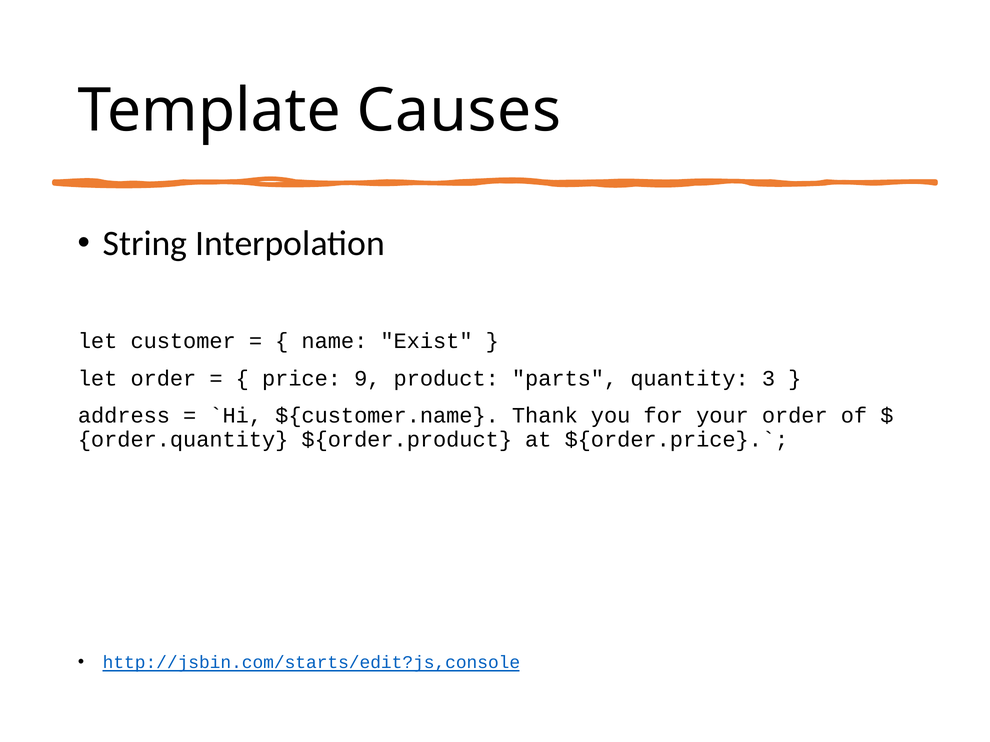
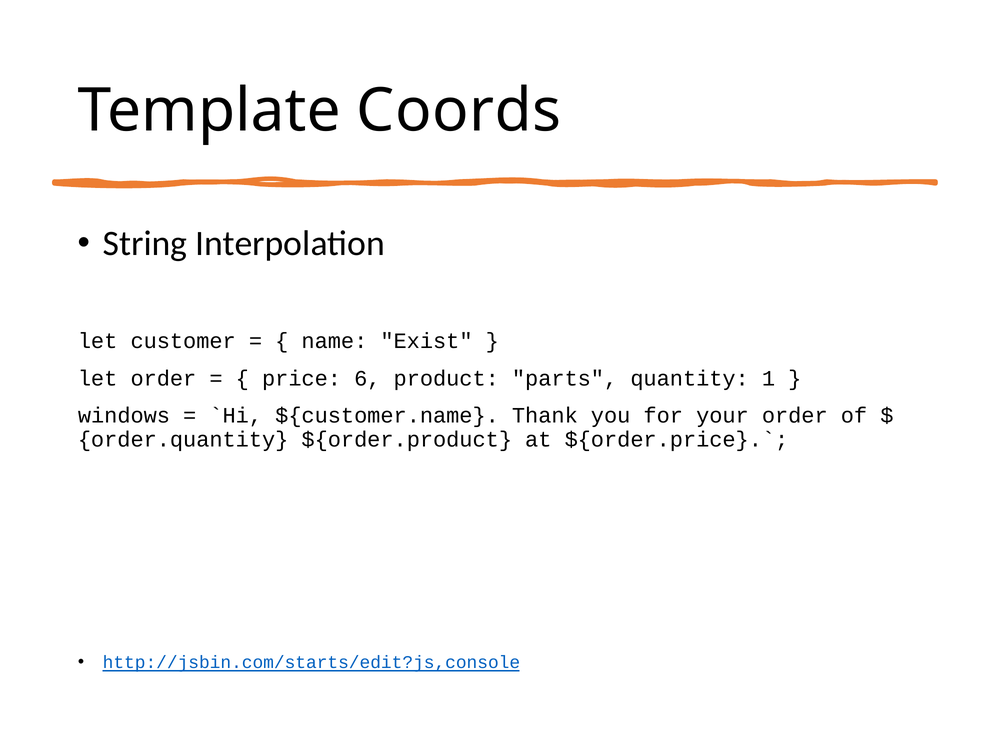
Causes: Causes -> Coords
9: 9 -> 6
3: 3 -> 1
address: address -> windows
